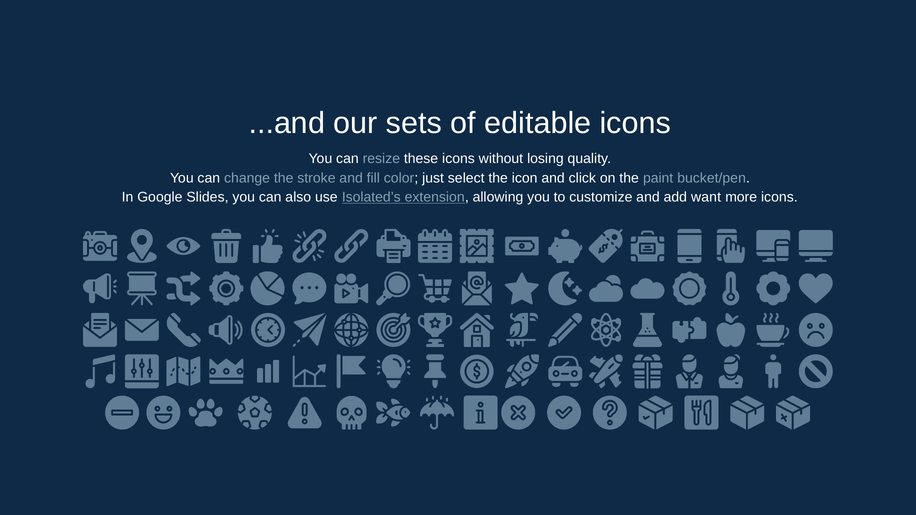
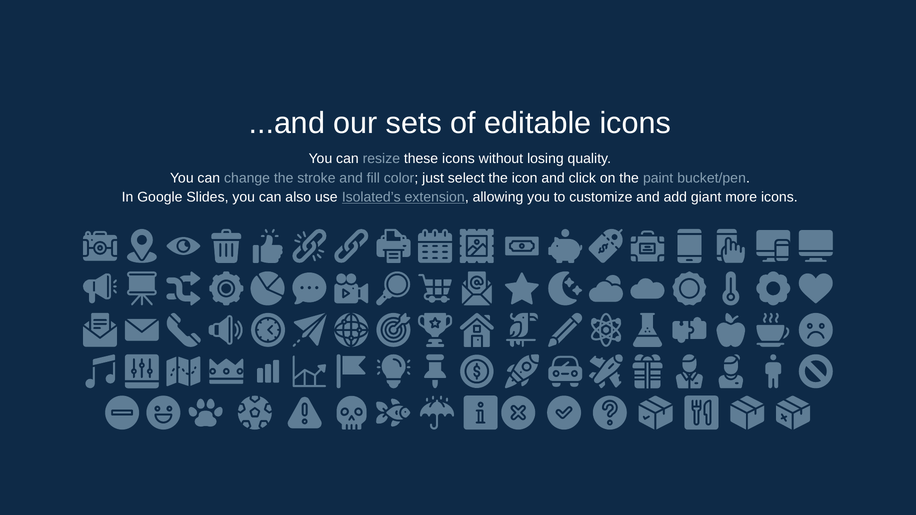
want: want -> giant
